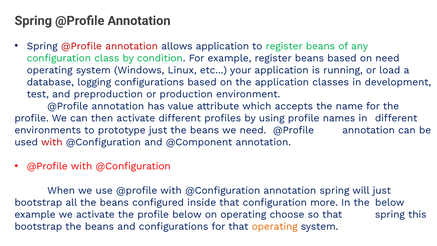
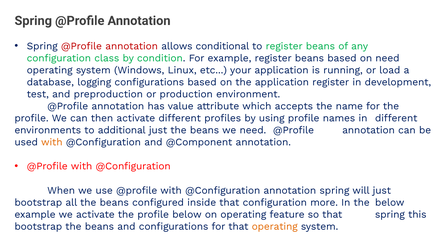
allows application: application -> conditional
application classes: classes -> register
prototype: prototype -> additional
with at (52, 142) colour: red -> orange
choose: choose -> feature
